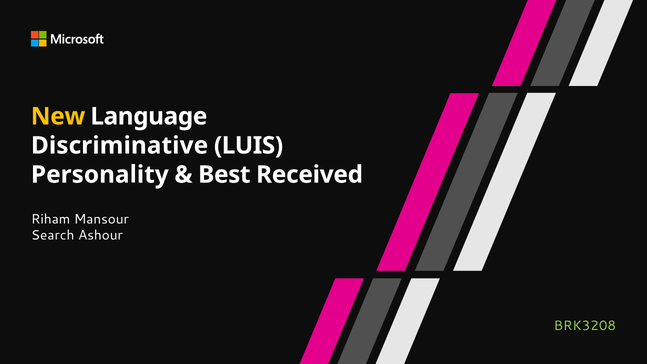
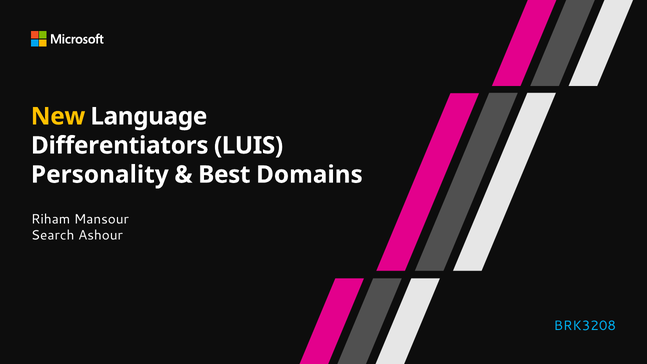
Discriminative: Discriminative -> Differentiators
Received: Received -> Domains
BRK3208 colour: light green -> light blue
